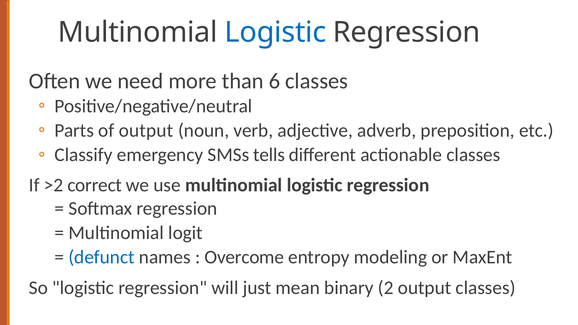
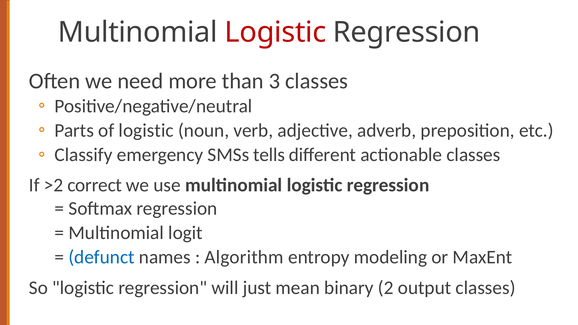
Logistic at (275, 32) colour: blue -> red
6: 6 -> 3
of output: output -> logistic
Overcome: Overcome -> Algorithm
